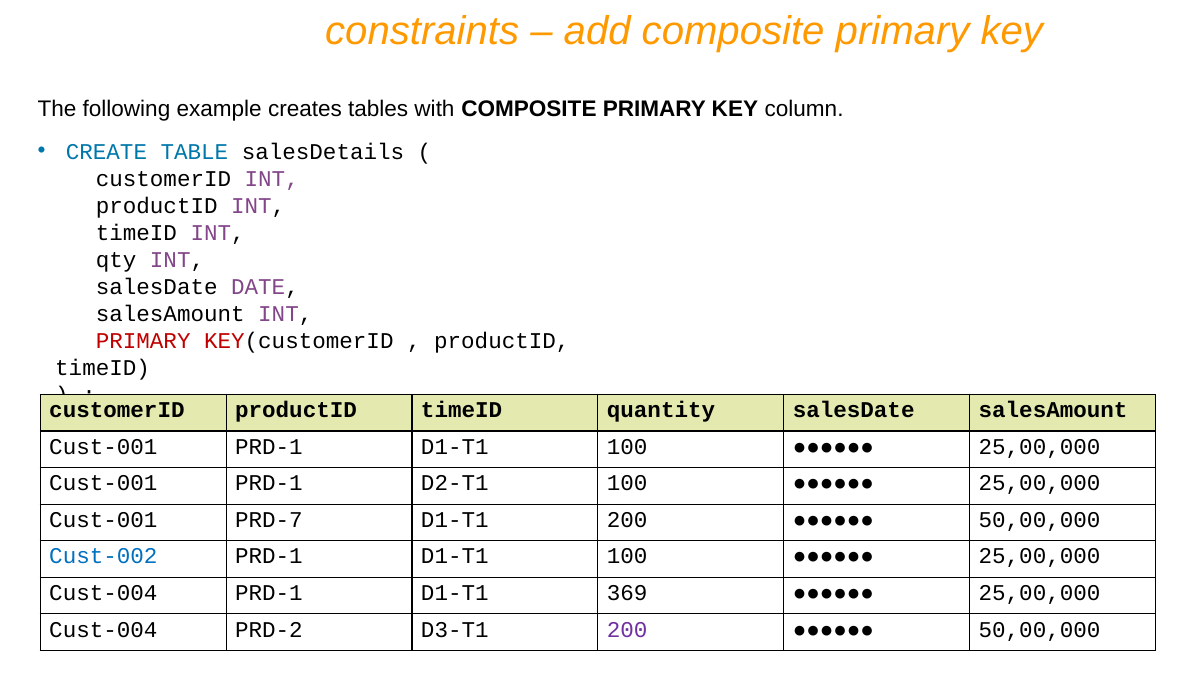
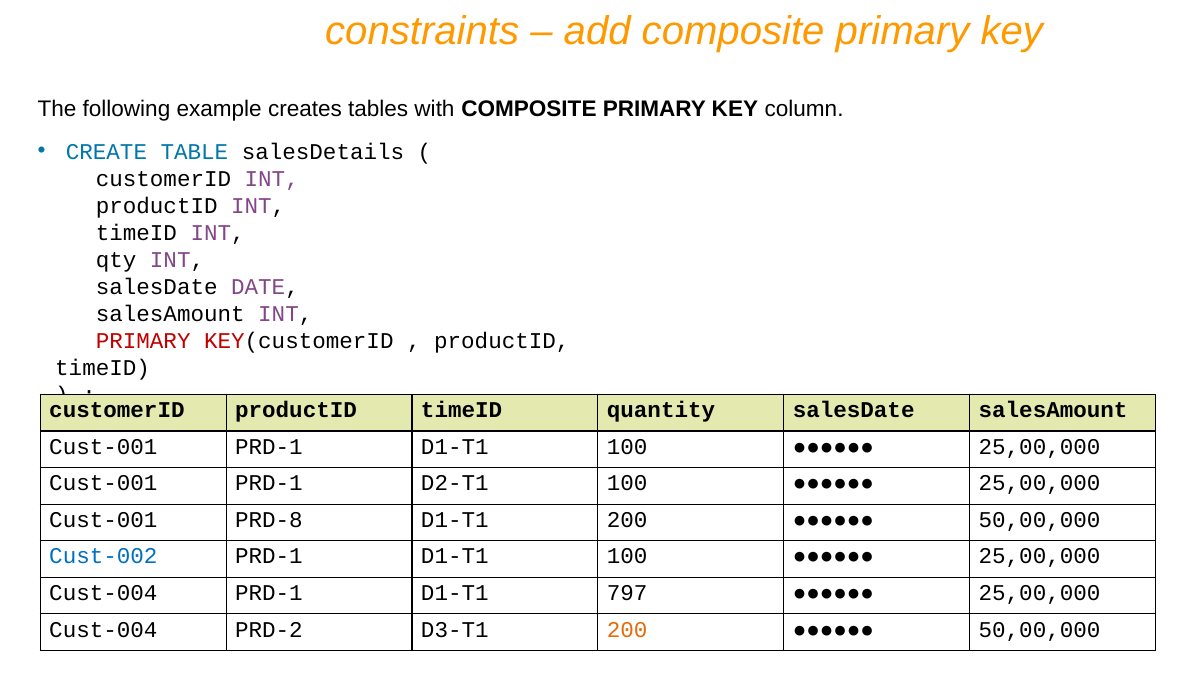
PRD-7: PRD-7 -> PRD-8
369: 369 -> 797
200 at (627, 630) colour: purple -> orange
